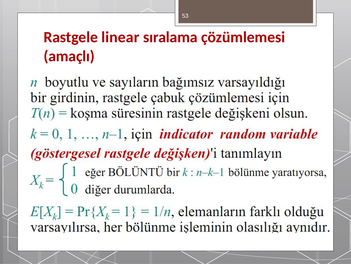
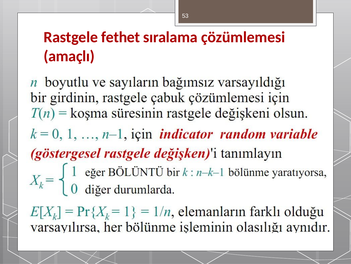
linear: linear -> fethet
